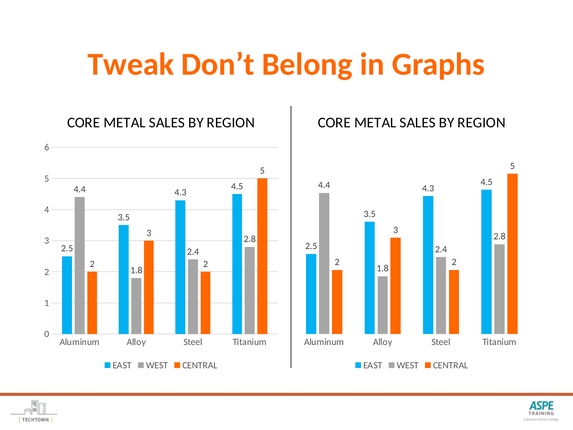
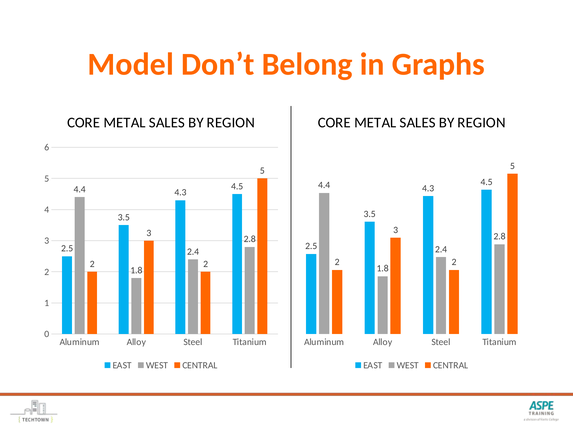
Tweak: Tweak -> Model
